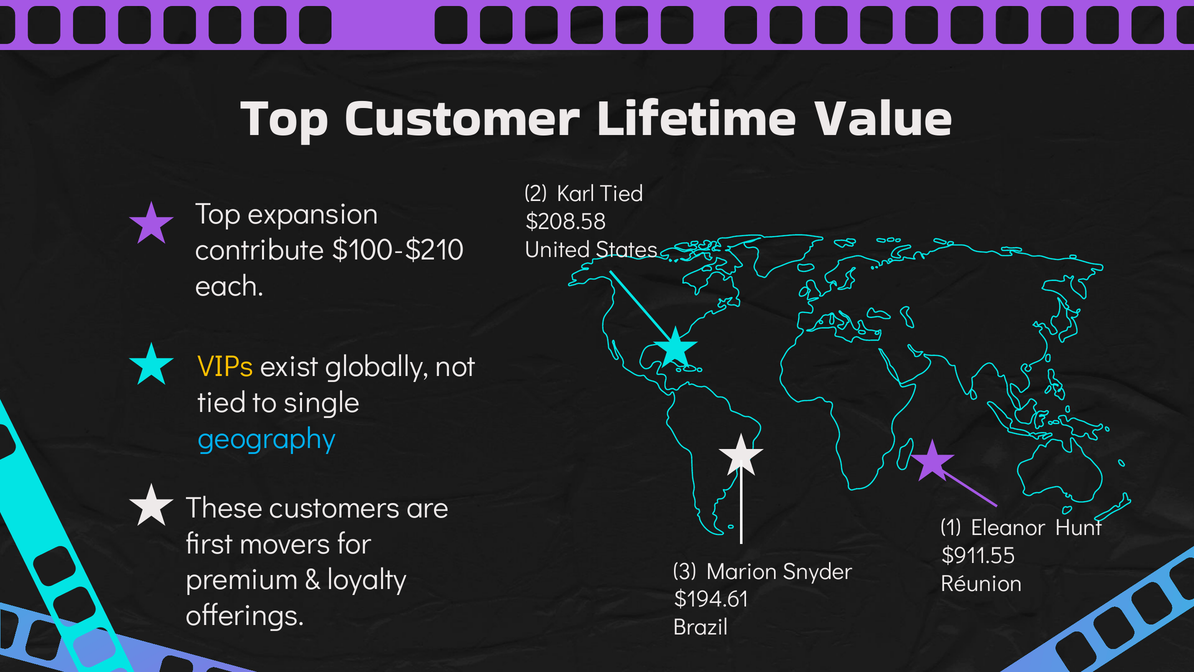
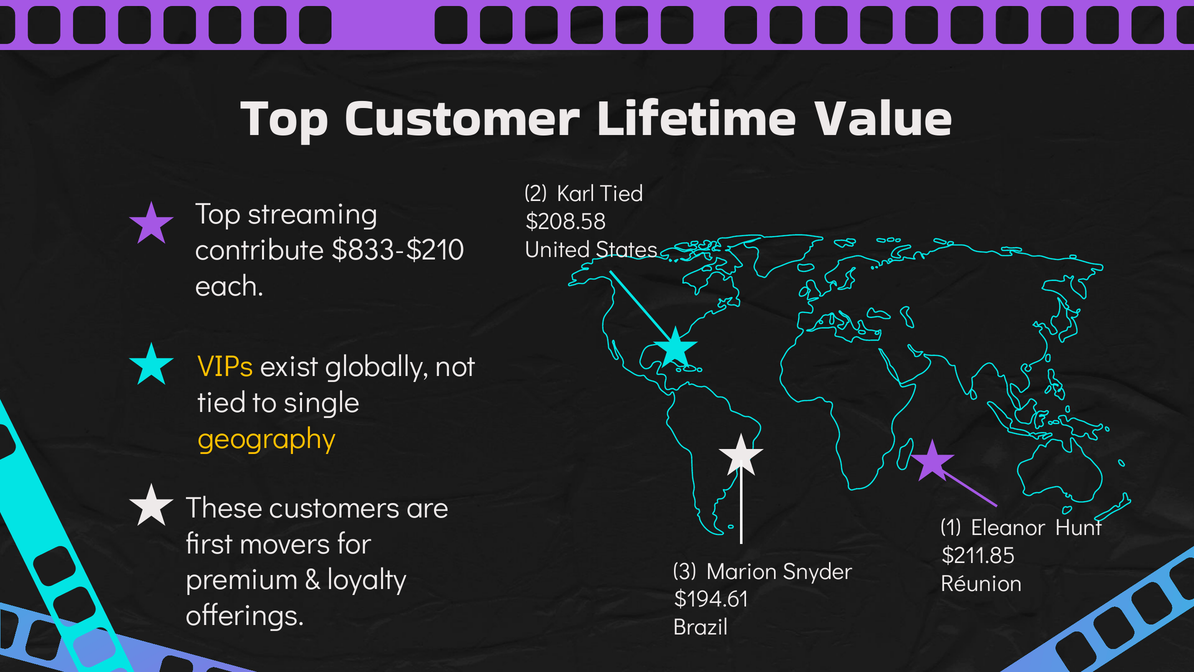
expansion: expansion -> streaming
$100-$210: $100-$210 -> $833-$210
geography colour: light blue -> yellow
$911.55: $911.55 -> $211.85
